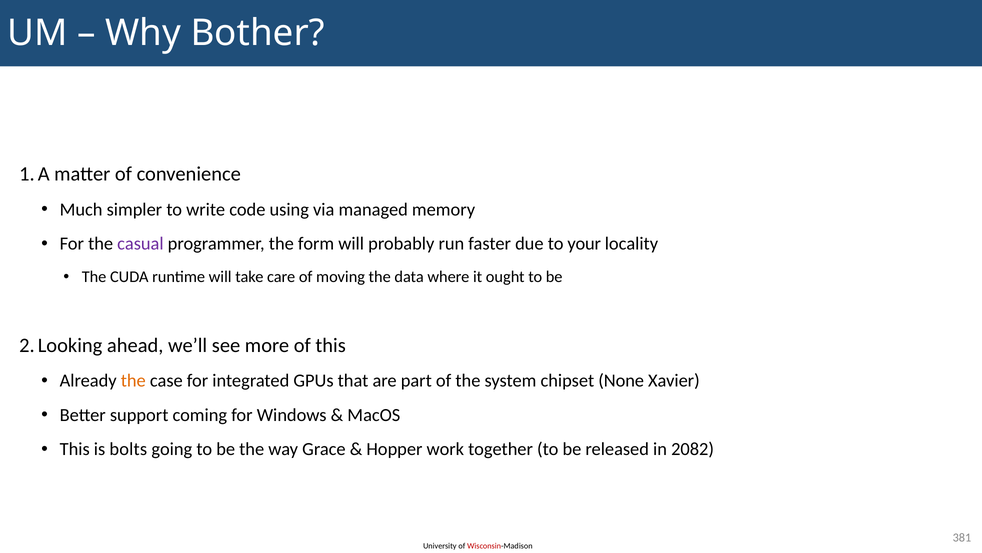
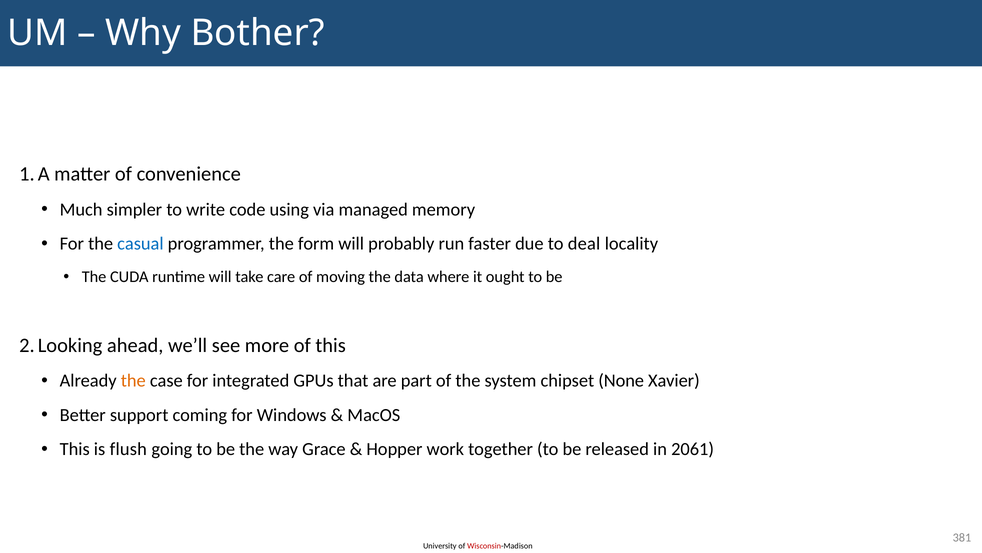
casual colour: purple -> blue
your: your -> deal
bolts: bolts -> flush
2082: 2082 -> 2061
